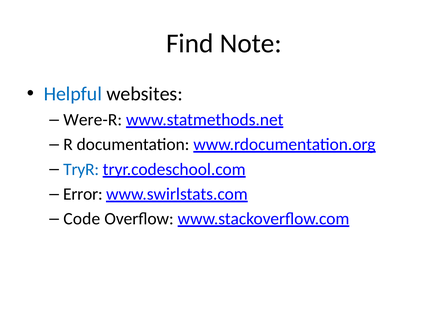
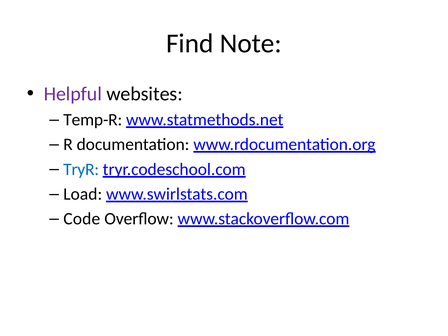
Helpful colour: blue -> purple
Were-R: Were-R -> Temp-R
Error: Error -> Load
